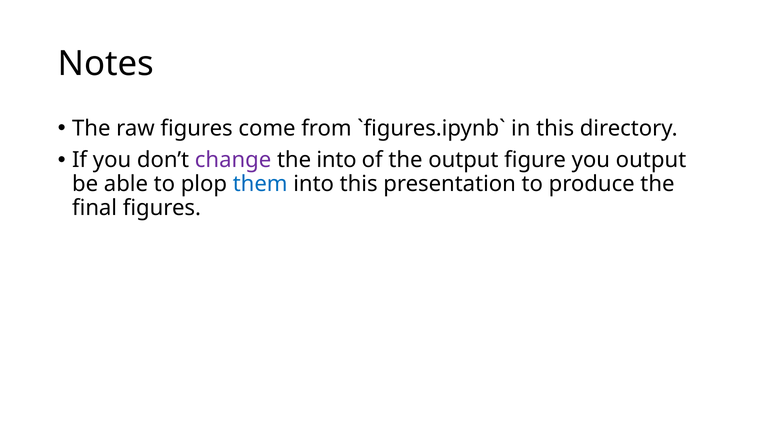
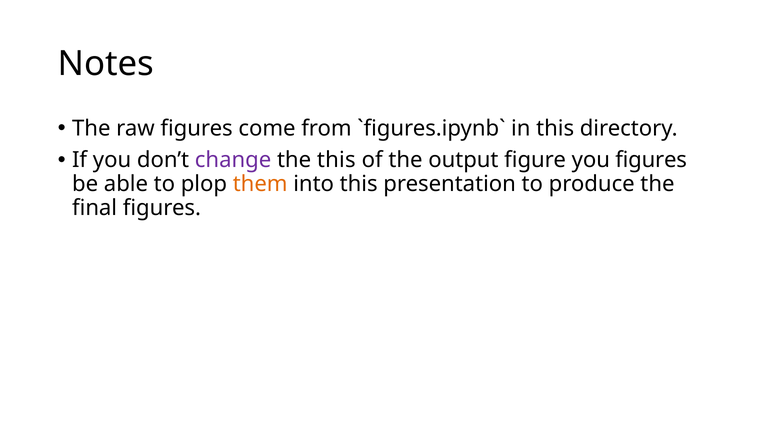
the into: into -> this
you output: output -> figures
them colour: blue -> orange
